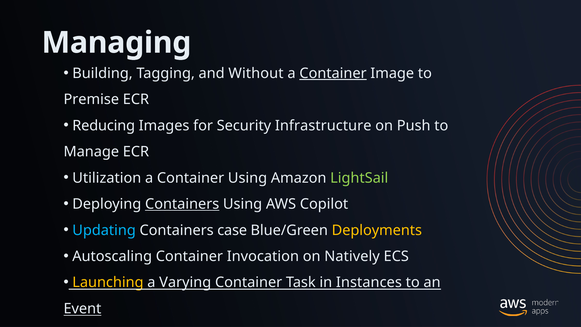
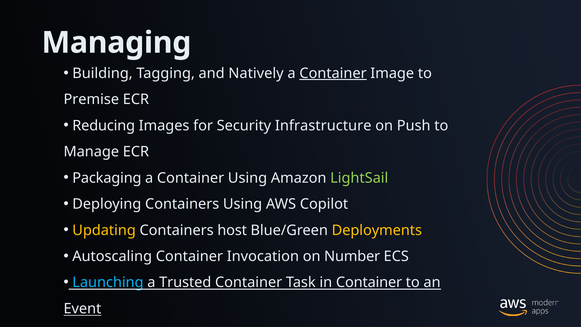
Without: Without -> Natively
Utilization: Utilization -> Packaging
Containers at (182, 204) underline: present -> none
Updating colour: light blue -> yellow
case: case -> host
Natively: Natively -> Number
Launching colour: yellow -> light blue
Varying: Varying -> Trusted
in Instances: Instances -> Container
